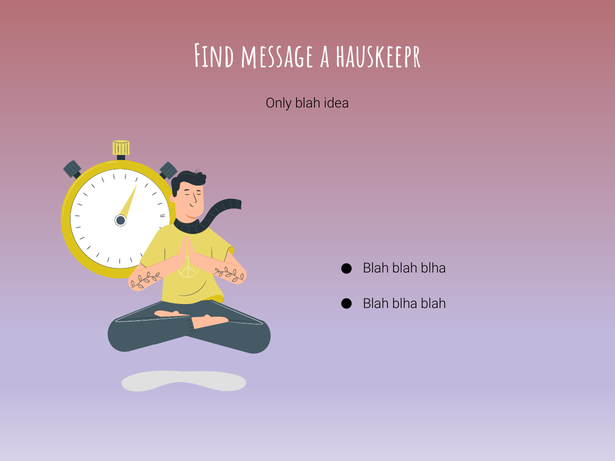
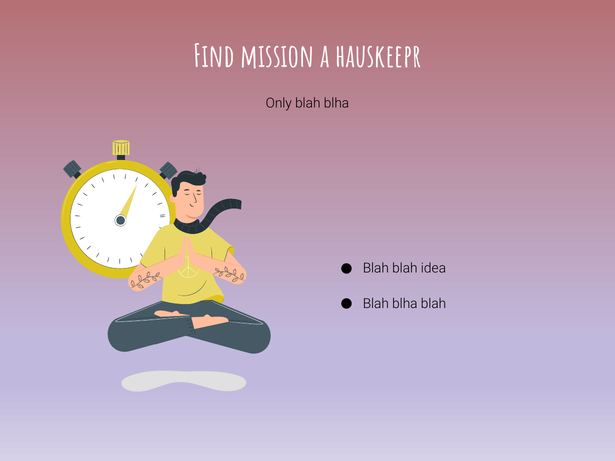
message: message -> mission
idea at (336, 103): idea -> blha
Blah blah blha: blha -> idea
